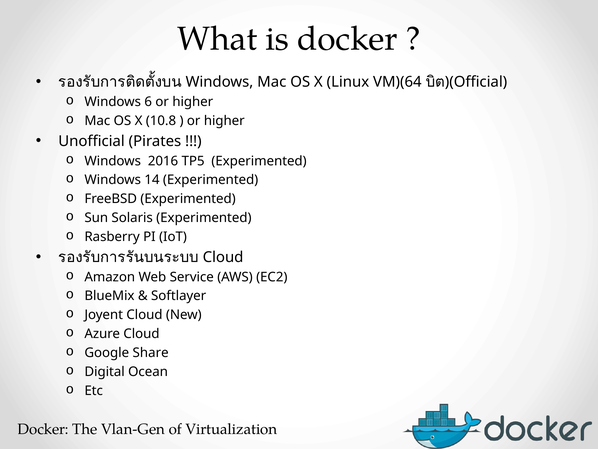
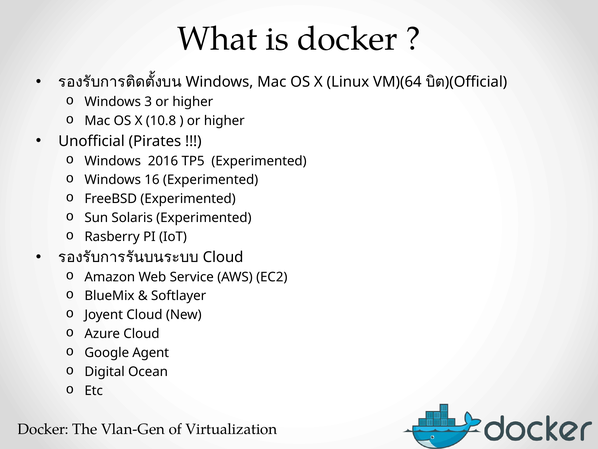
6: 6 -> 3
14: 14 -> 16
Share: Share -> Agent
